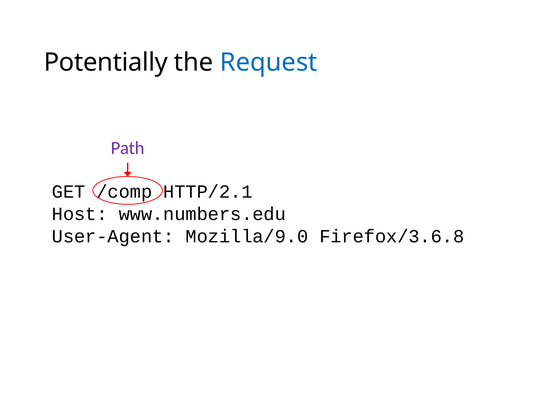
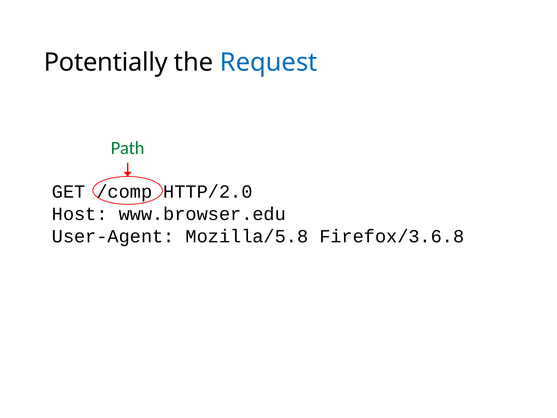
Path colour: purple -> green
HTTP/2.1: HTTP/2.1 -> HTTP/2.0
www.numbers.edu: www.numbers.edu -> www.browser.edu
Mozilla/9.0: Mozilla/9.0 -> Mozilla/5.8
